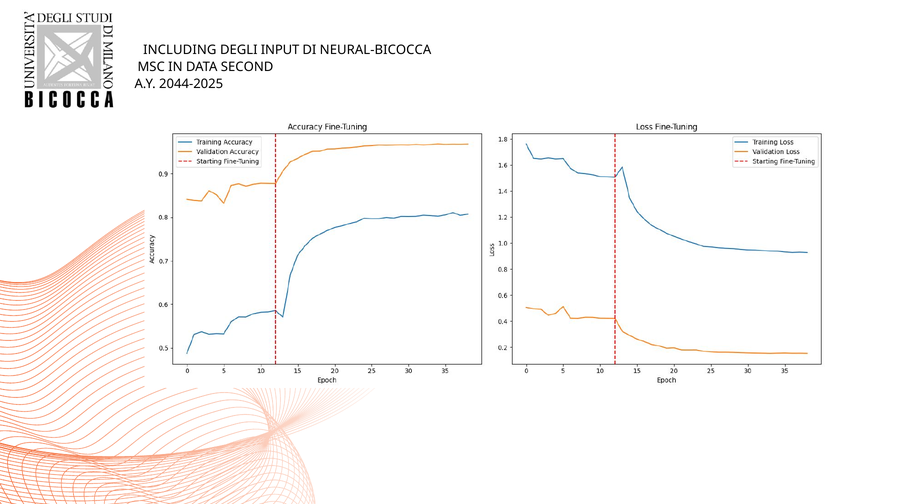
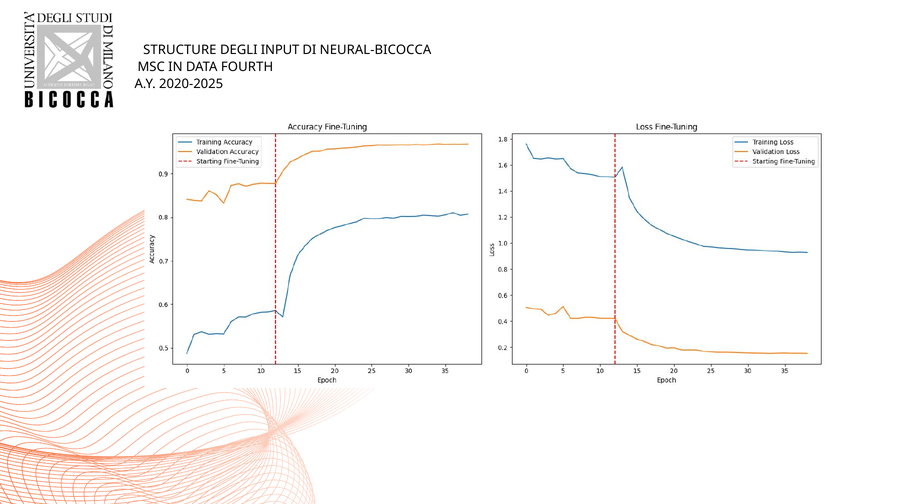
INCLUDING: INCLUDING -> STRUCTURE
SECOND: SECOND -> FOURTH
2044-2025: 2044-2025 -> 2020-2025
